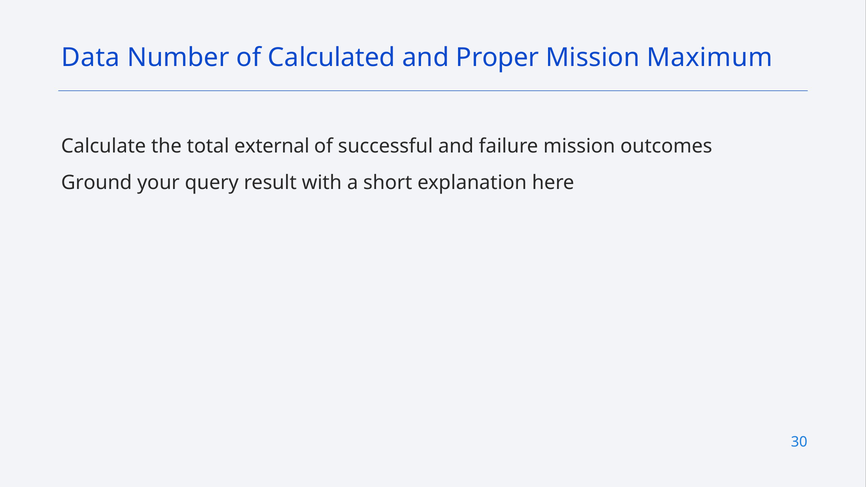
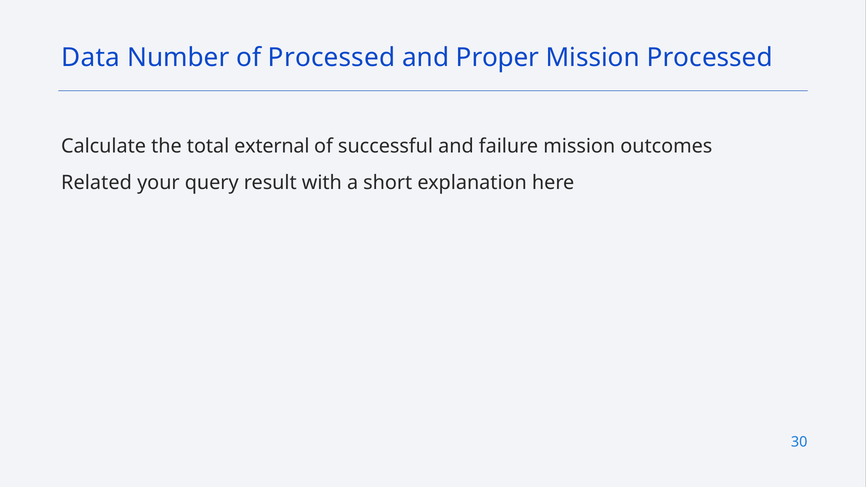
of Calculated: Calculated -> Processed
Mission Maximum: Maximum -> Processed
Ground: Ground -> Related
